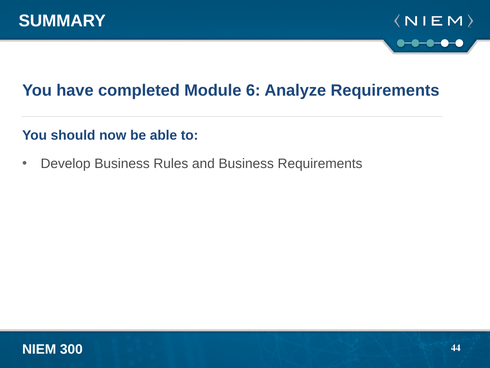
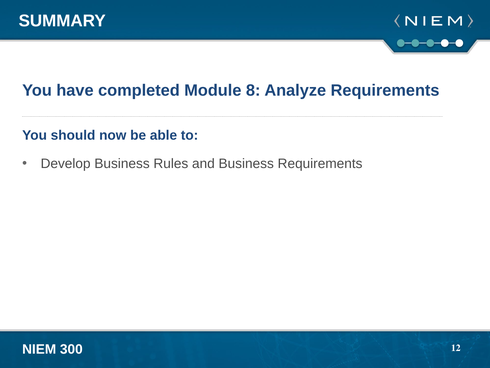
6: 6 -> 8
44: 44 -> 12
